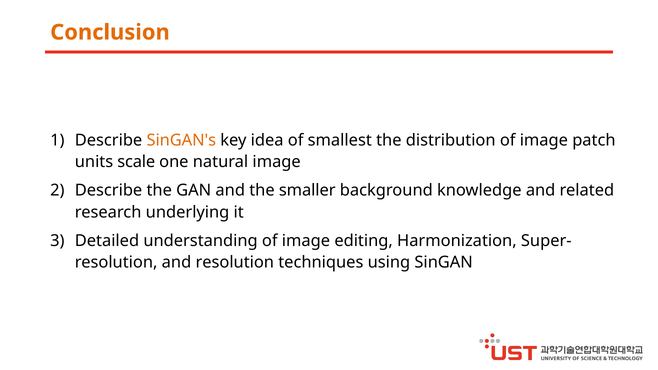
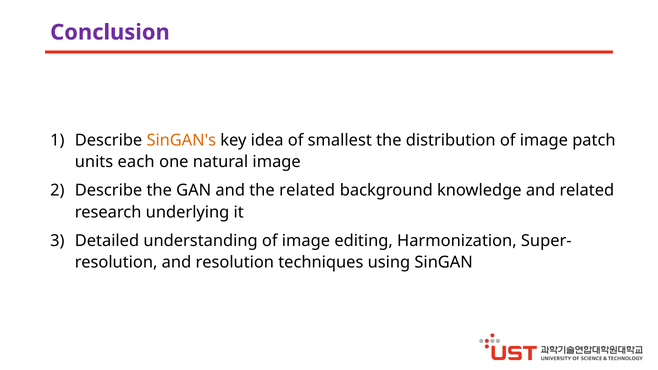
Conclusion colour: orange -> purple
scale: scale -> each
the smaller: smaller -> related
